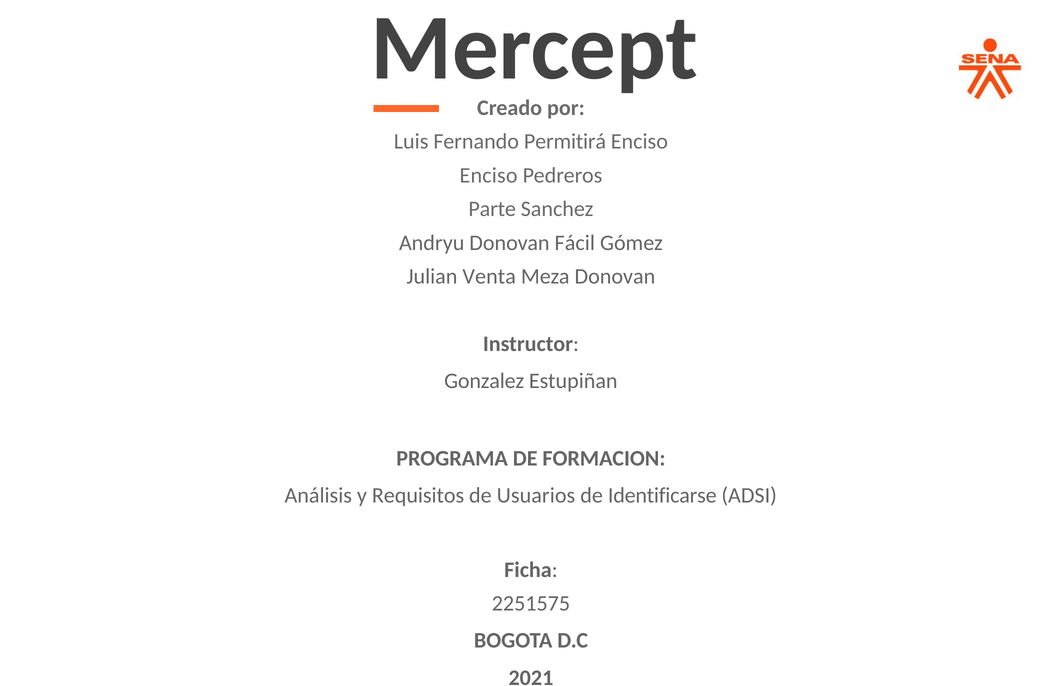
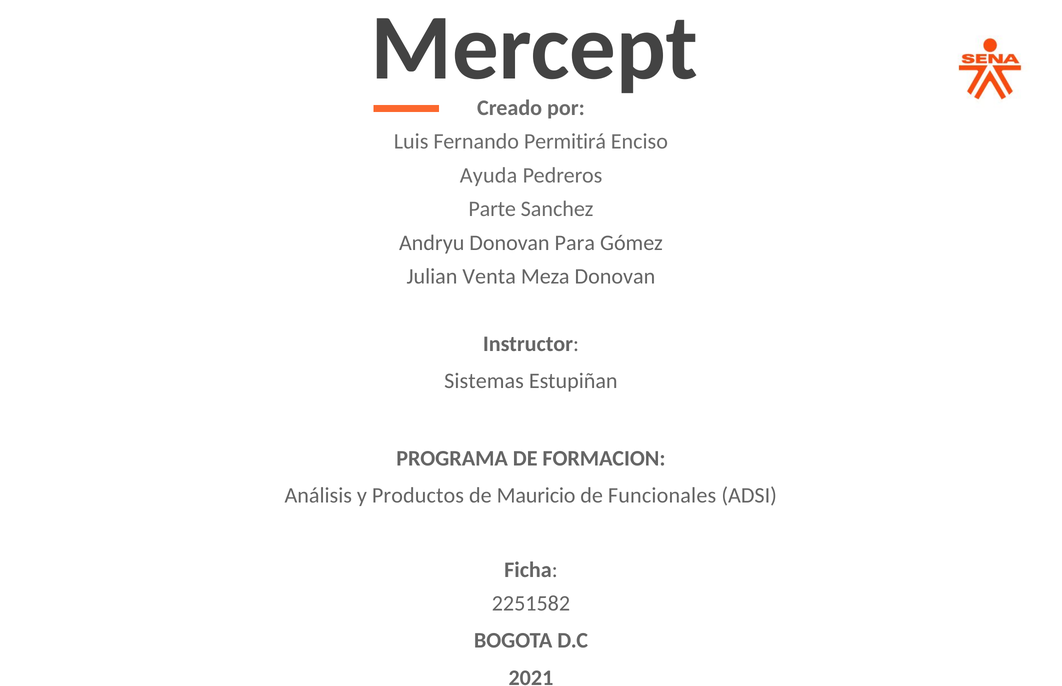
Enciso at (489, 175): Enciso -> Ayuda
Fácil: Fácil -> Para
Gonzalez: Gonzalez -> Sistemas
Requisitos: Requisitos -> Productos
Usuarios: Usuarios -> Mauricio
Identificarse: Identificarse -> Funcionales
2251575: 2251575 -> 2251582
